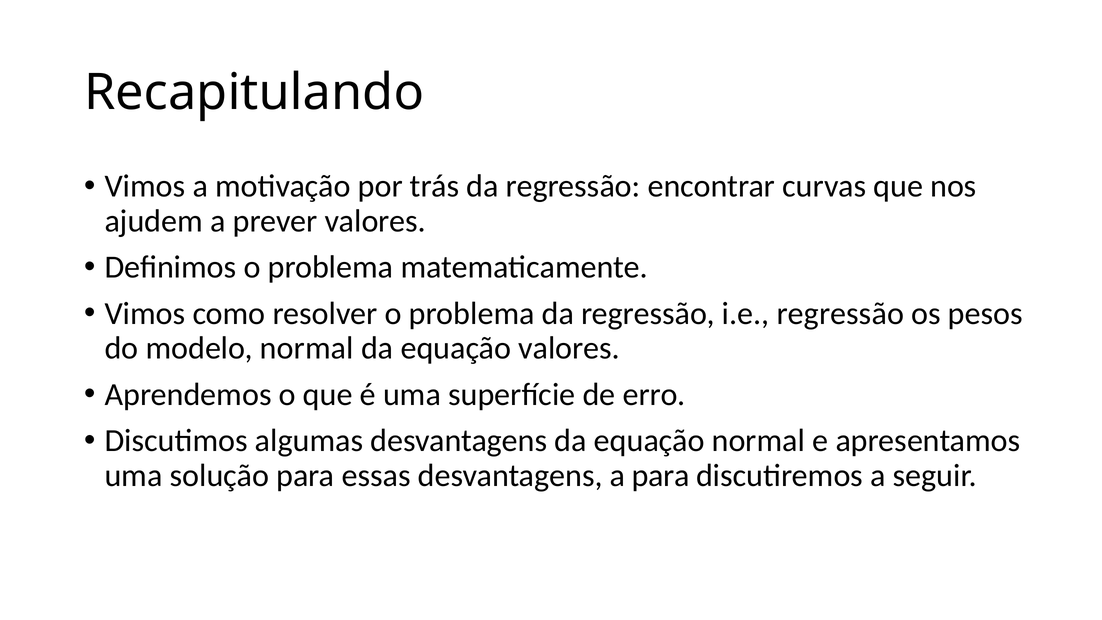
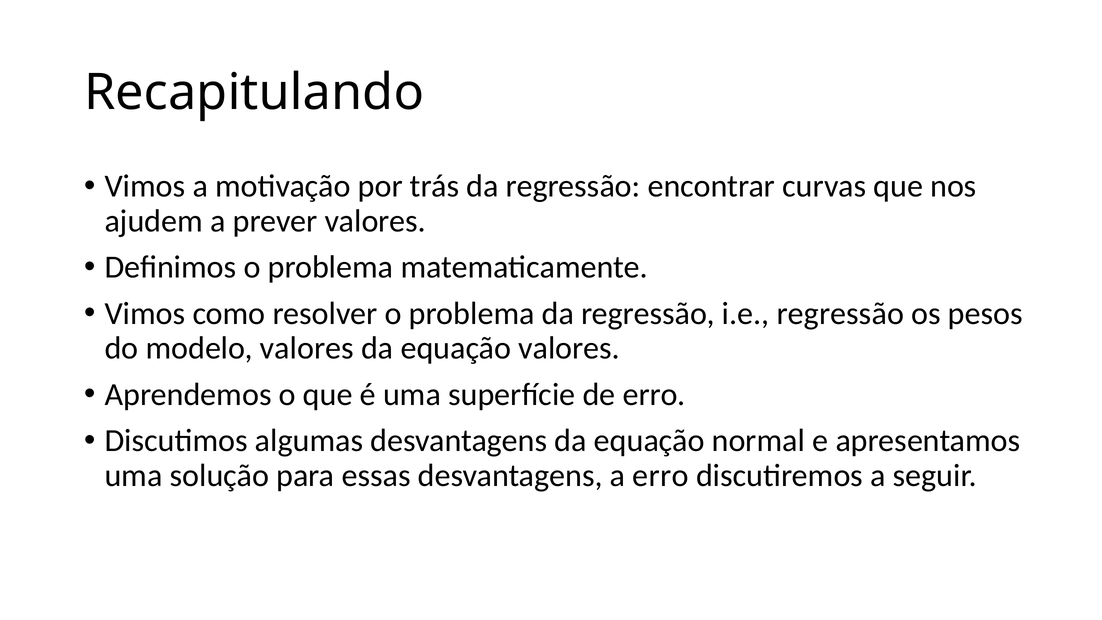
modelo normal: normal -> valores
a para: para -> erro
